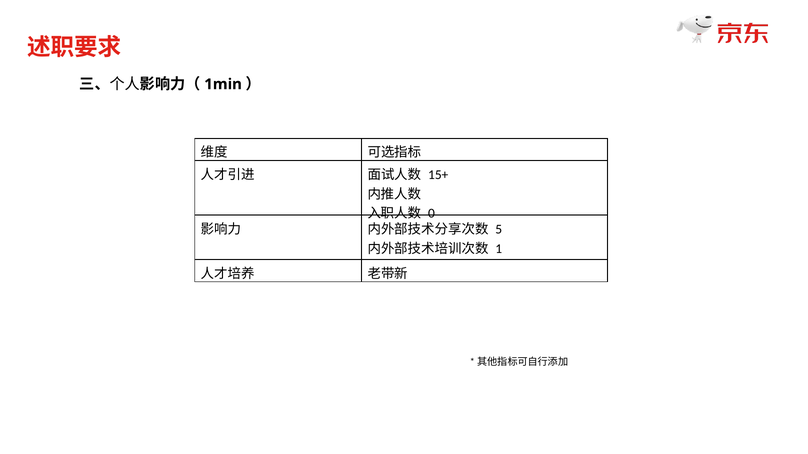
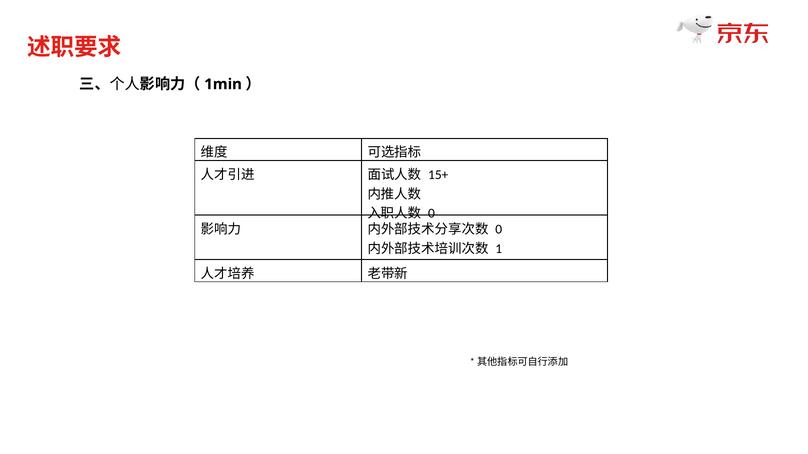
5 at (499, 229): 5 -> 0
